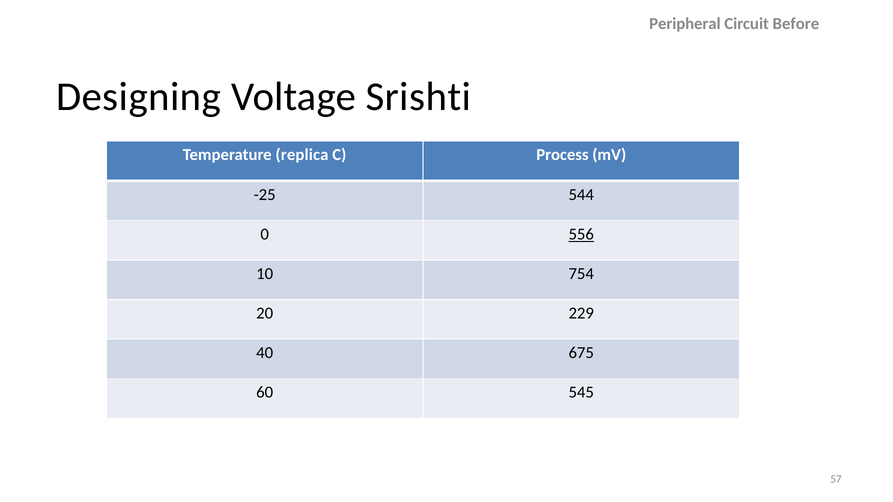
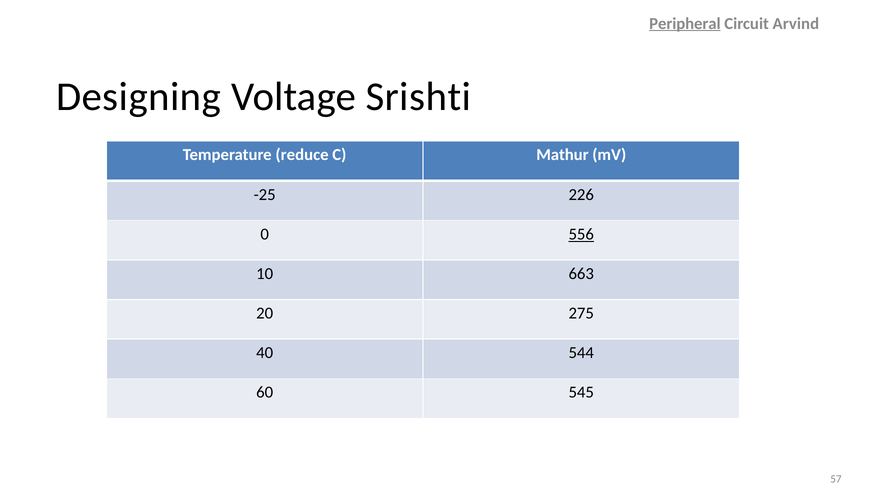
Peripheral underline: none -> present
Before: Before -> Arvind
replica: replica -> reduce
Process: Process -> Mathur
544: 544 -> 226
754: 754 -> 663
229: 229 -> 275
675: 675 -> 544
